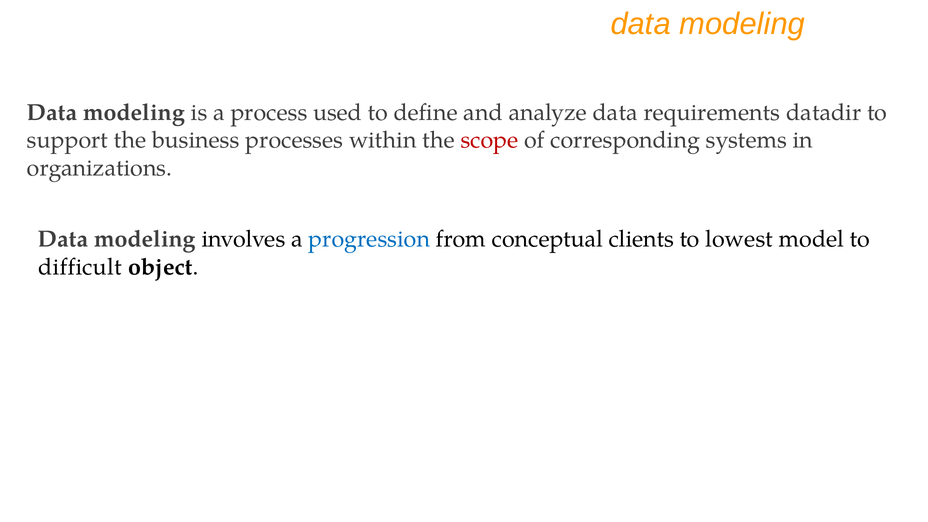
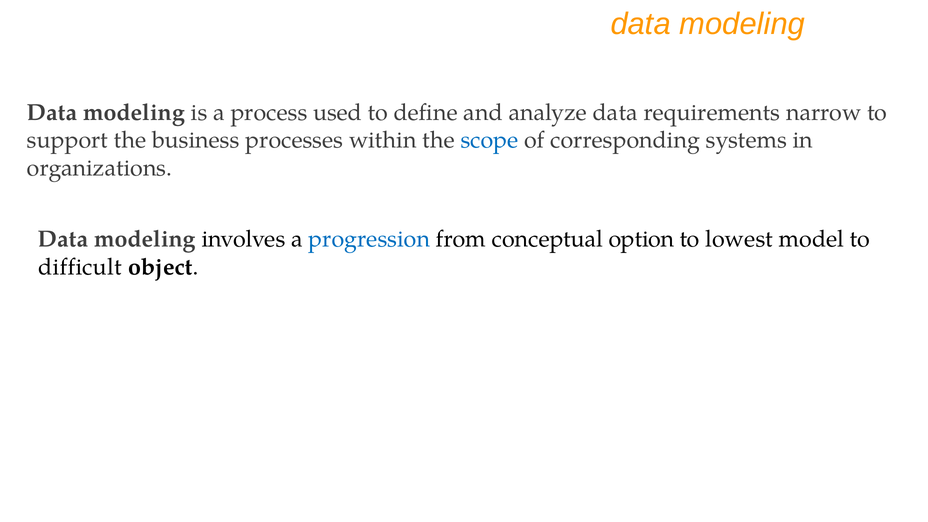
datadir: datadir -> narrow
scope colour: red -> blue
clients: clients -> option
